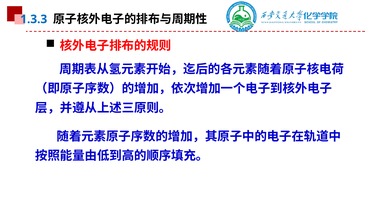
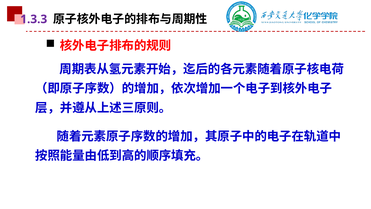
1.3.3 colour: blue -> purple
